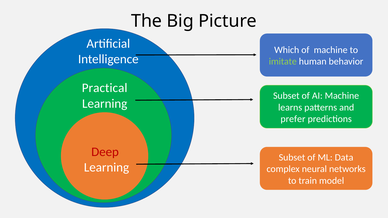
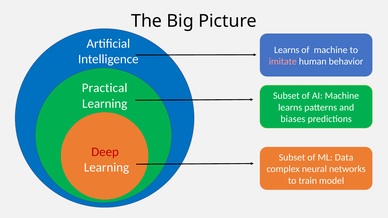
Which at (287, 50): Which -> Learns
imitate colour: light green -> pink
prefer: prefer -> biases
